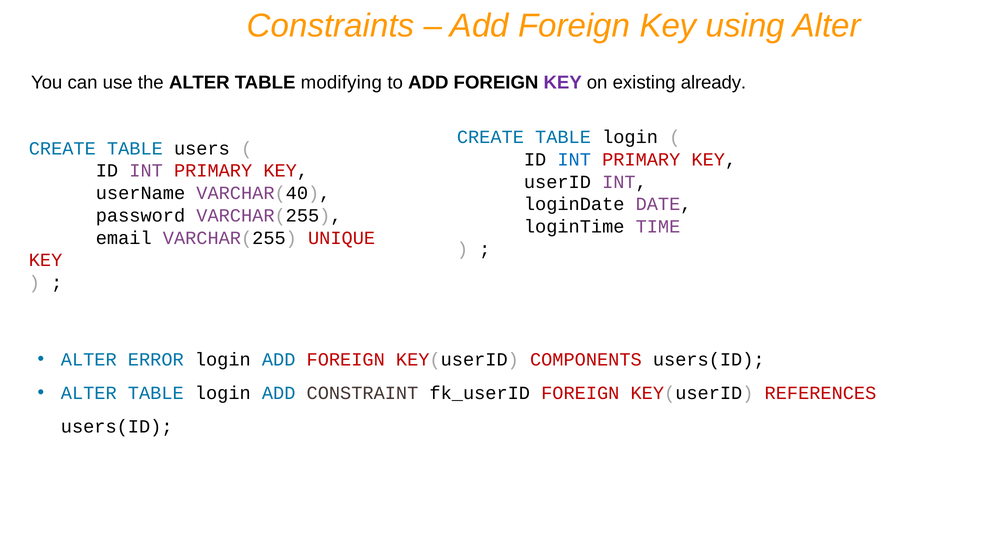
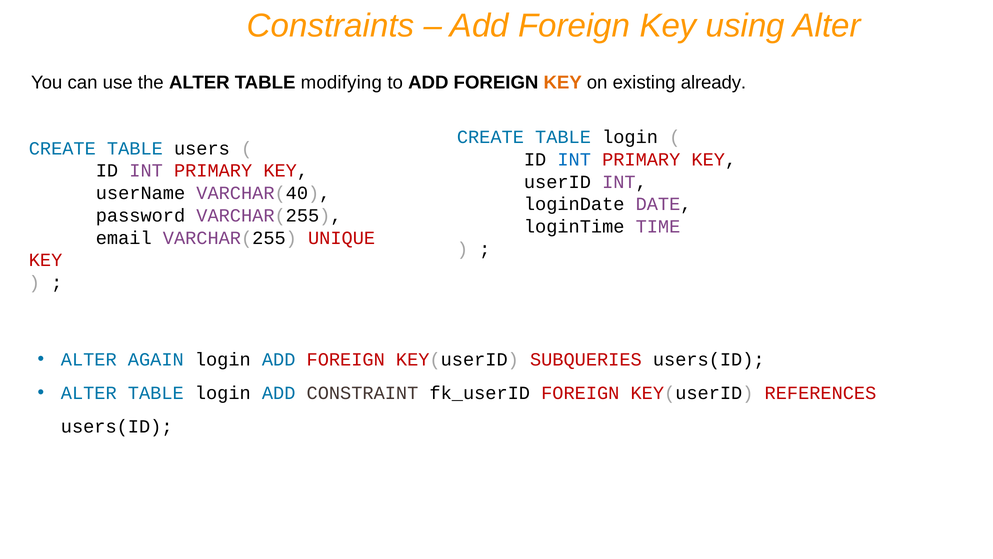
KEY at (563, 83) colour: purple -> orange
ERROR: ERROR -> AGAIN
COMPONENTS: COMPONENTS -> SUBQUERIES
